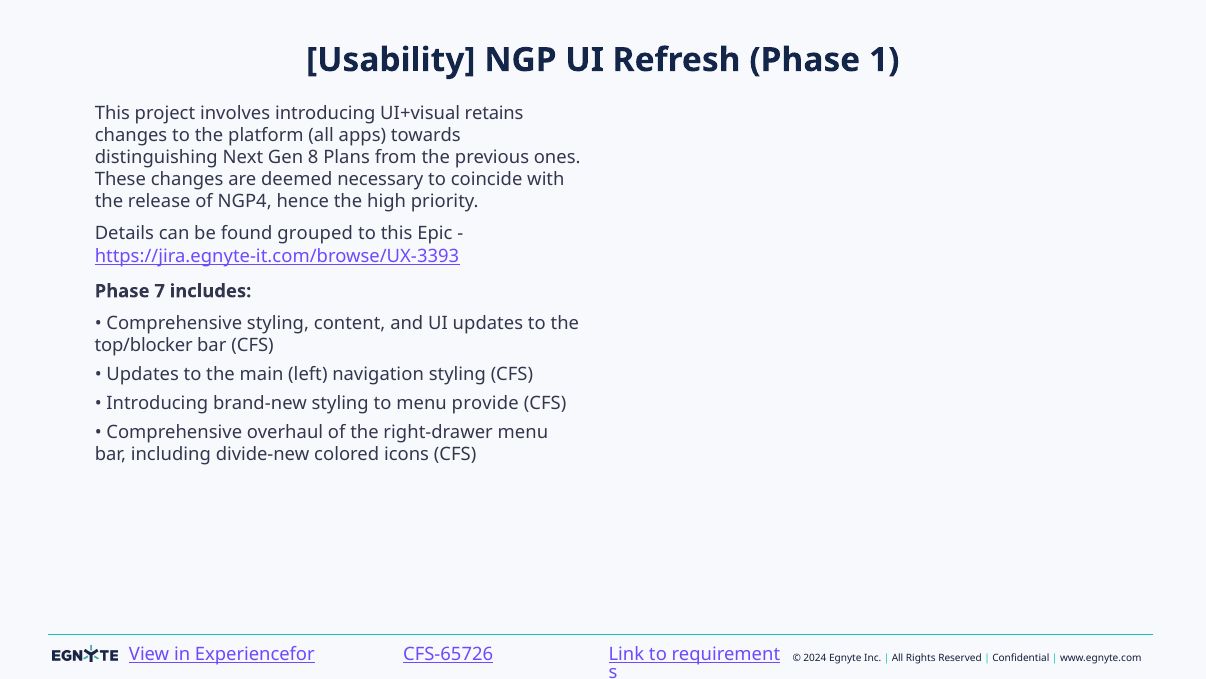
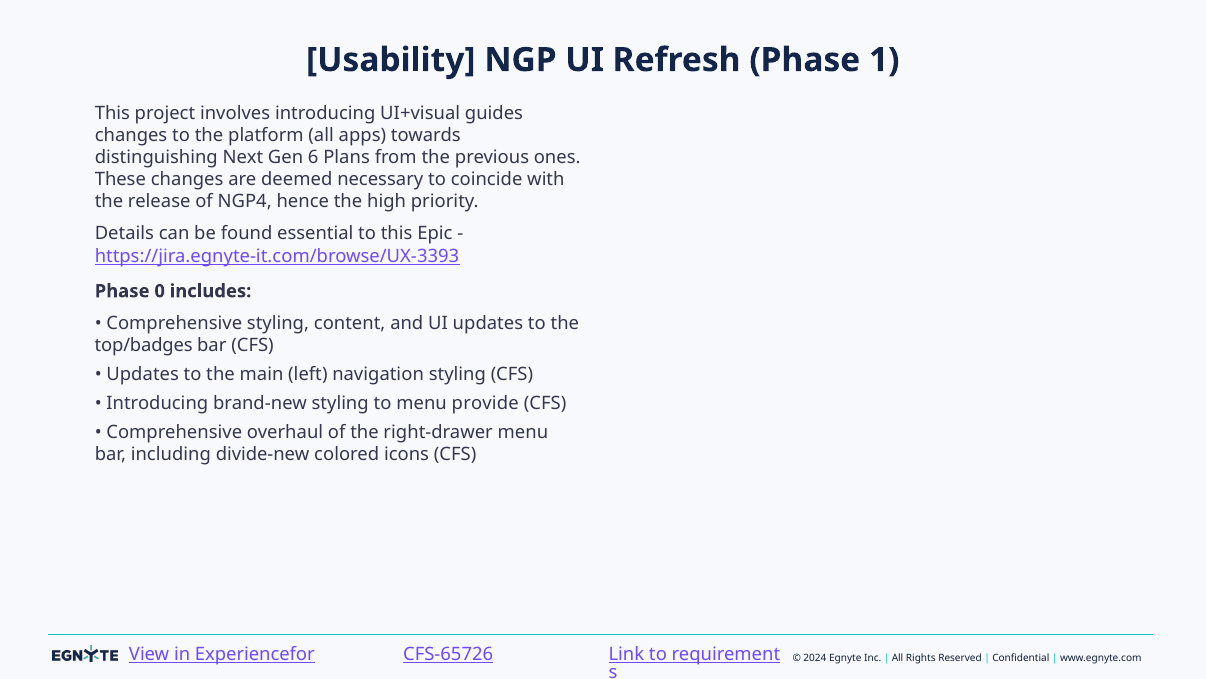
retains: retains -> guides
8: 8 -> 6
grouped: grouped -> essential
7: 7 -> 0
top/blocker: top/blocker -> top/badges
